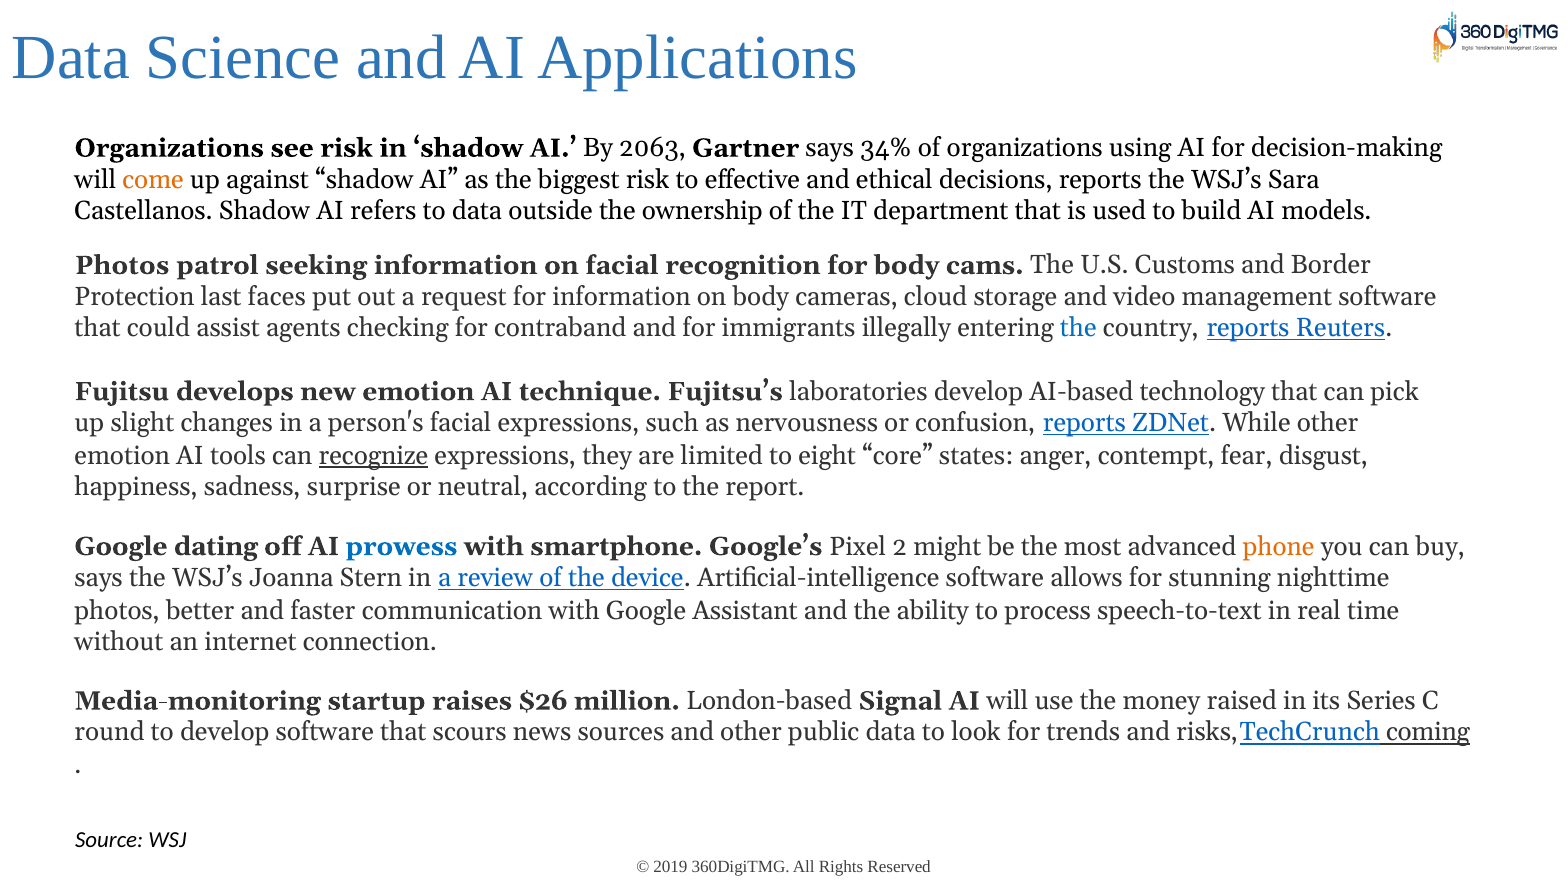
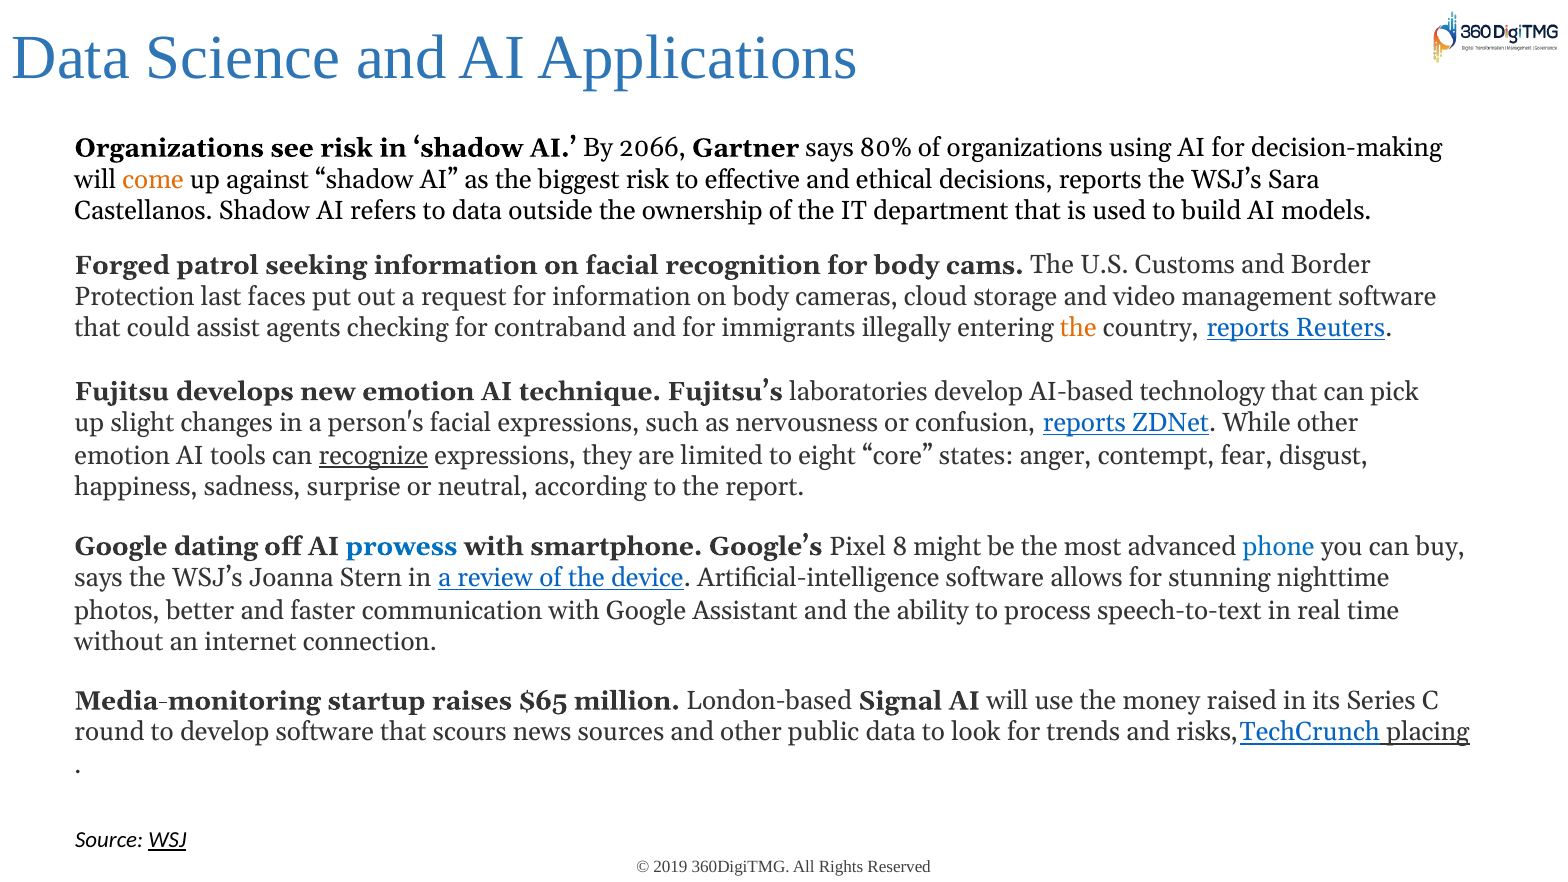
2063: 2063 -> 2066
34%: 34% -> 80%
Photos at (122, 265): Photos -> Forged
the at (1078, 328) colour: blue -> orange
2: 2 -> 8
phone colour: orange -> blue
$26: $26 -> $65
coming: coming -> placing
WSJ underline: none -> present
